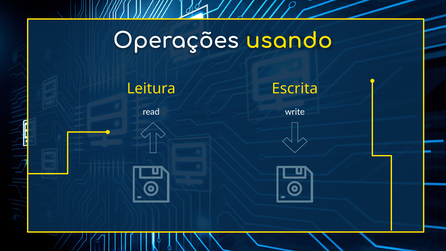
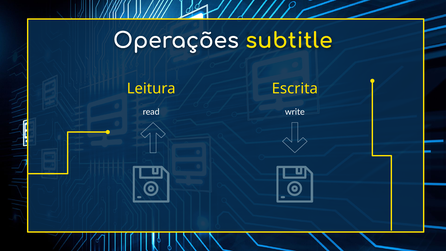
usando: usando -> subtitle
